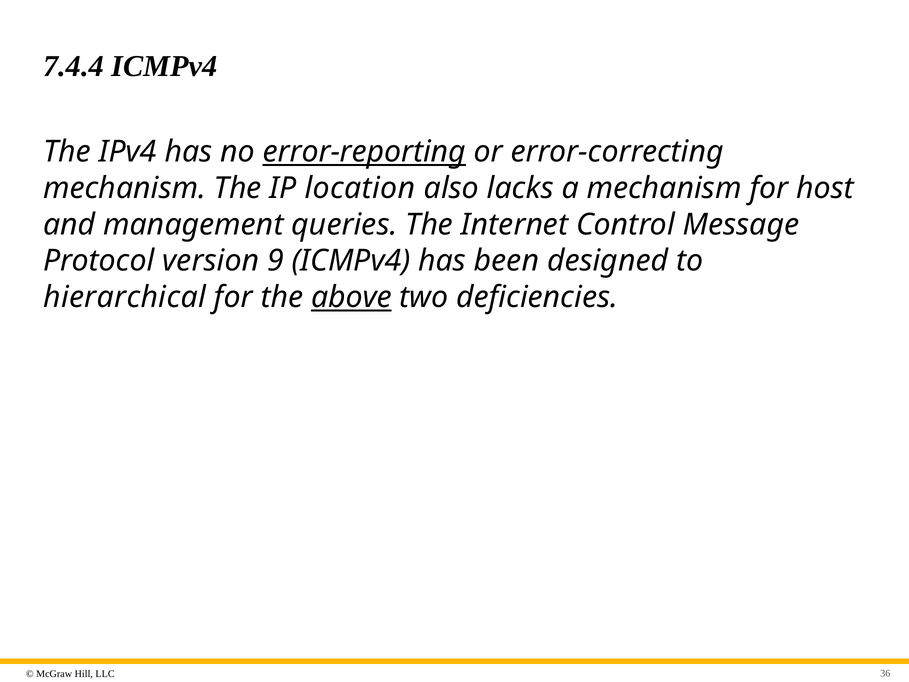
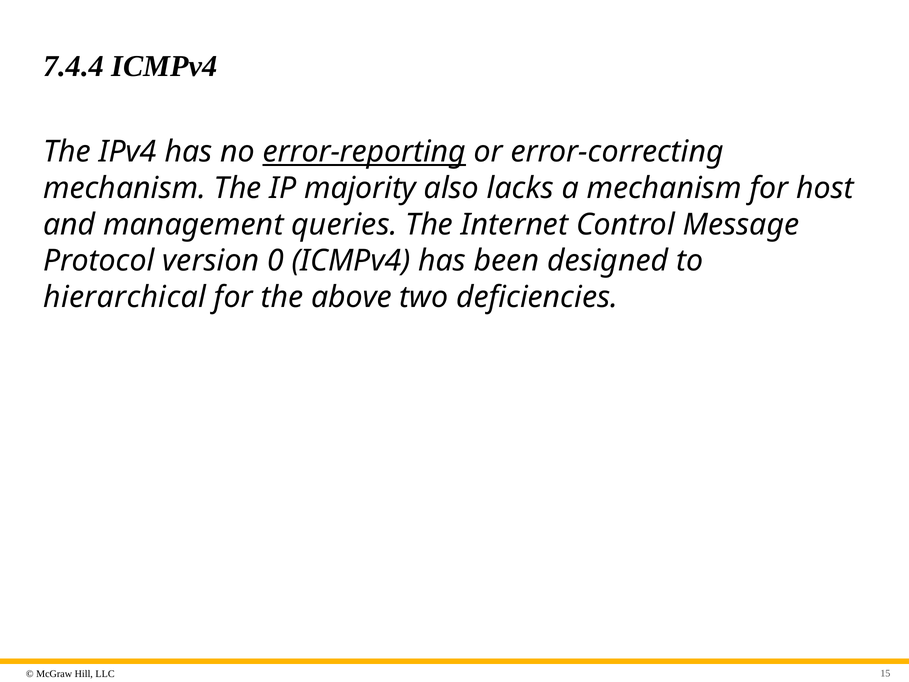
location: location -> majority
9: 9 -> 0
above underline: present -> none
36: 36 -> 15
